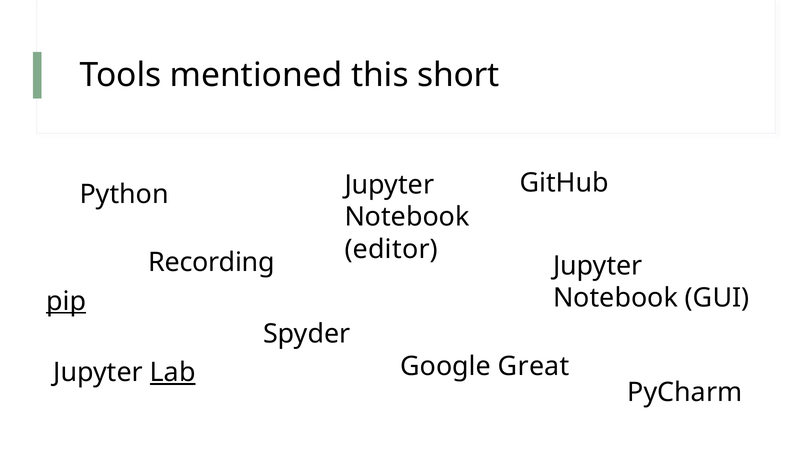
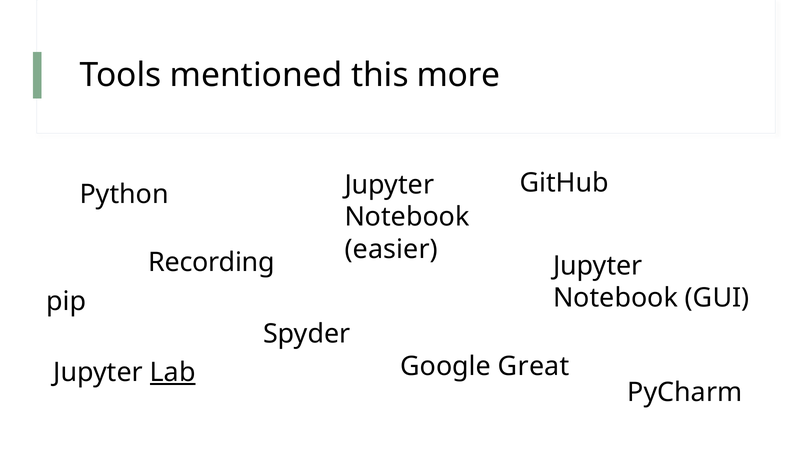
short: short -> more
editor: editor -> easier
pip underline: present -> none
